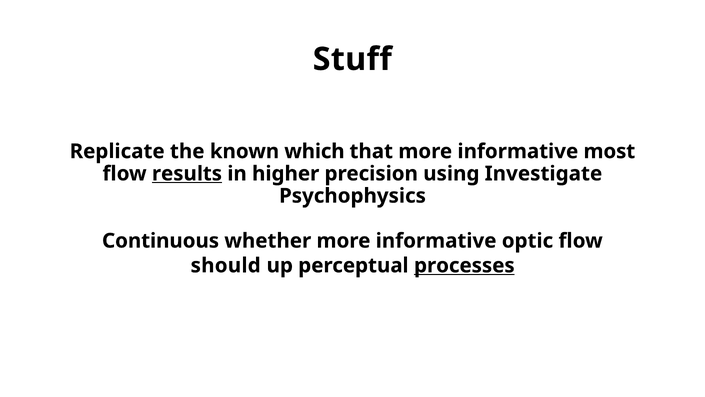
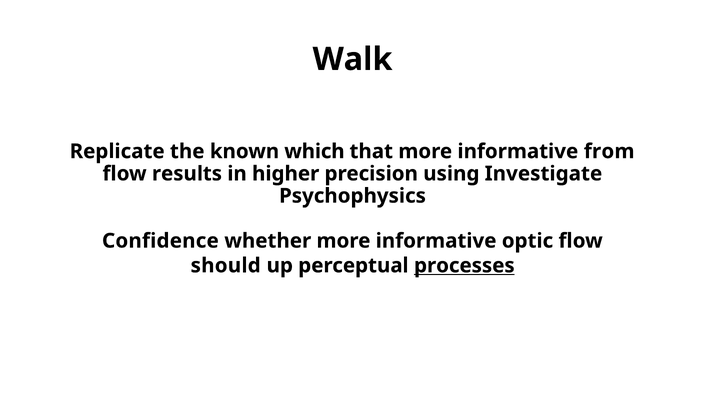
Stuff: Stuff -> Walk
most: most -> from
results underline: present -> none
Continuous: Continuous -> Confidence
